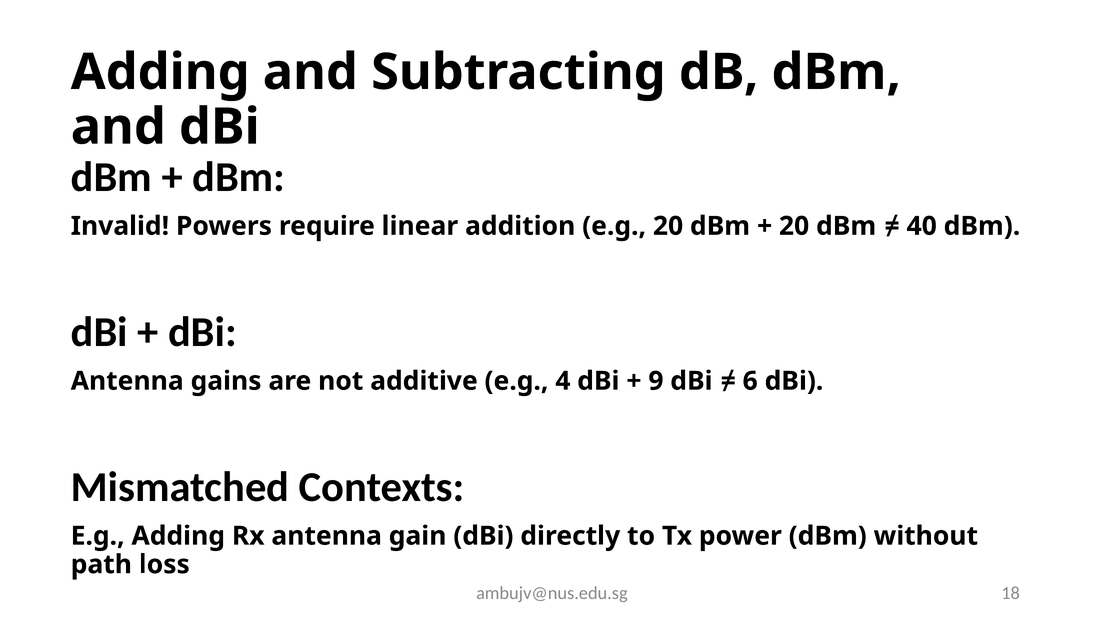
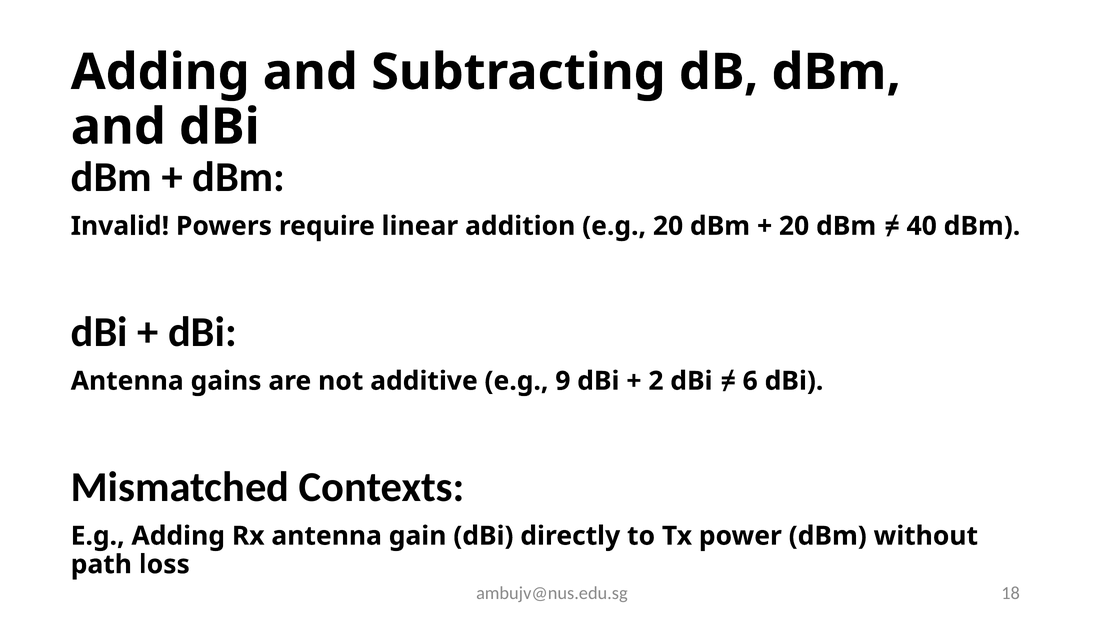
4: 4 -> 9
9: 9 -> 2
